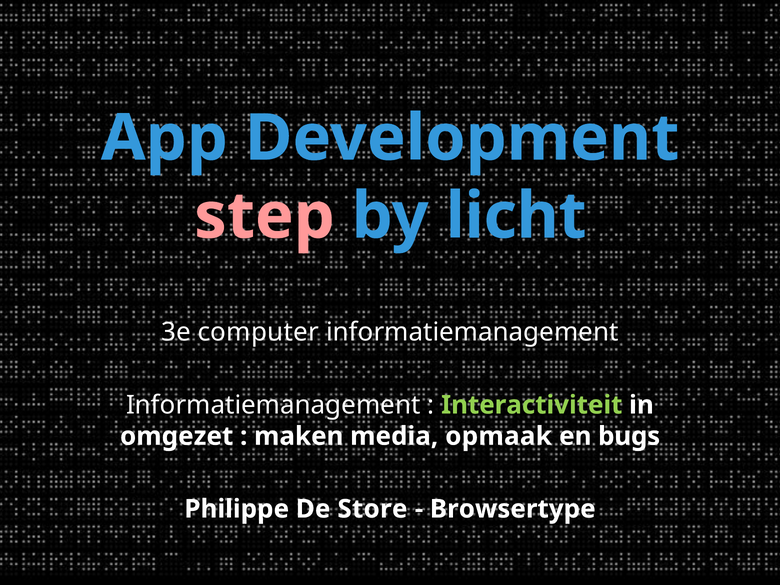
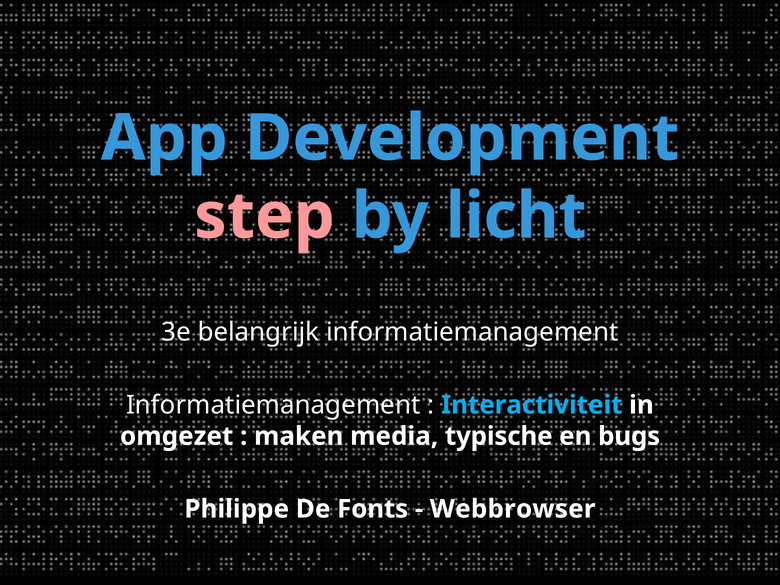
computer: computer -> belangrijk
Interactiviteit colour: light green -> light blue
opmaak: opmaak -> typische
Store: Store -> Fonts
Browsertype: Browsertype -> Webbrowser
